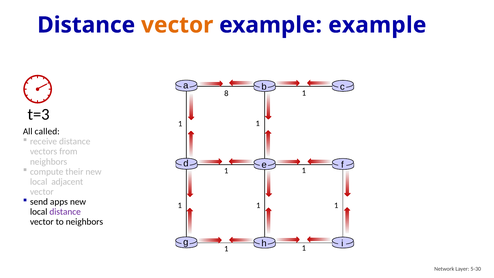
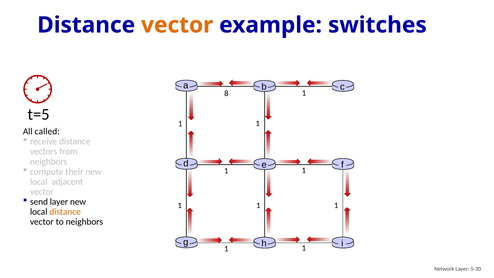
example example: example -> switches
t=3: t=3 -> t=5
send apps: apps -> layer
distance at (65, 212) colour: purple -> orange
